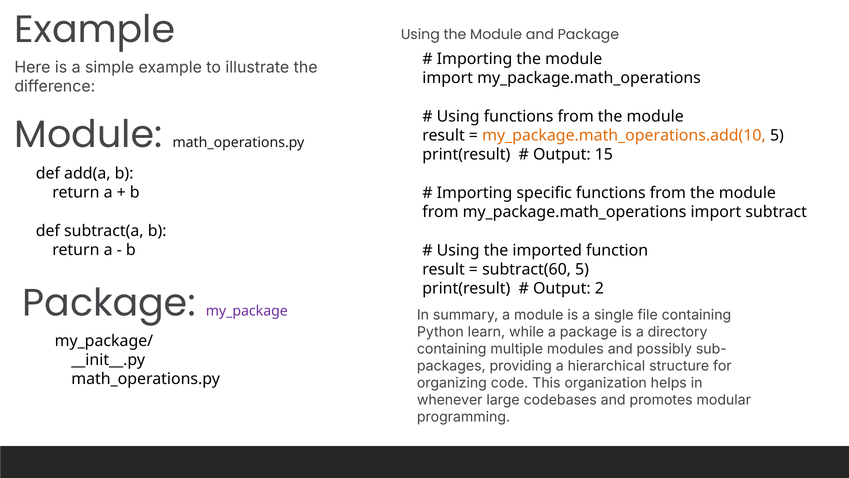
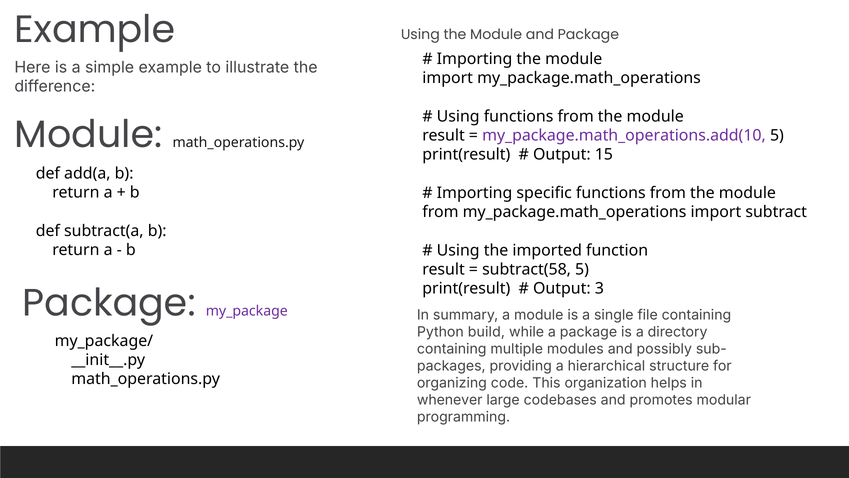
my_package.math_operations.add(10 colour: orange -> purple
subtract(60: subtract(60 -> subtract(58
2: 2 -> 3
learn: learn -> build
